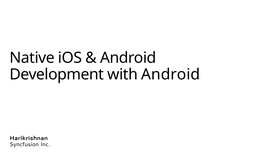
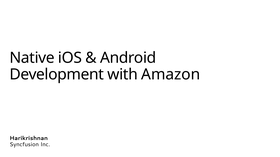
with Android: Android -> Amazon
